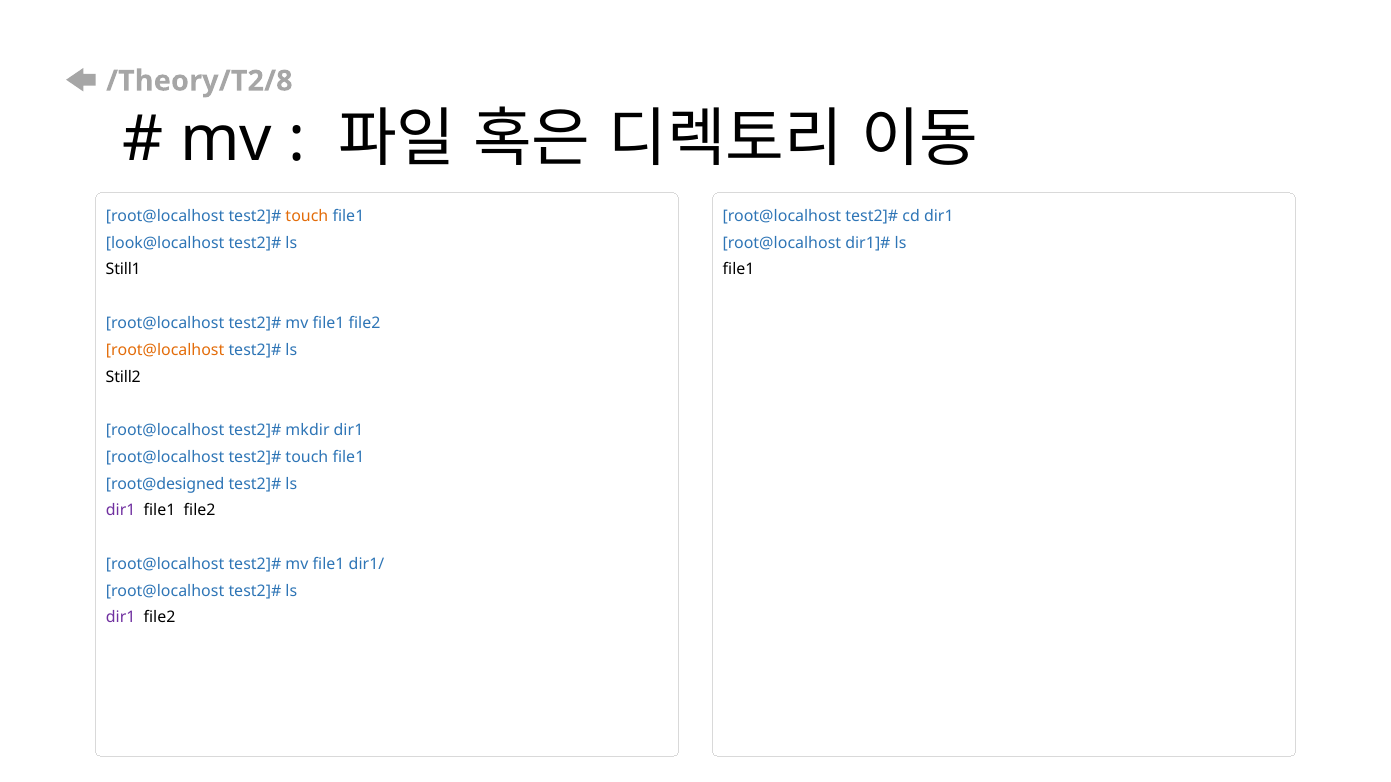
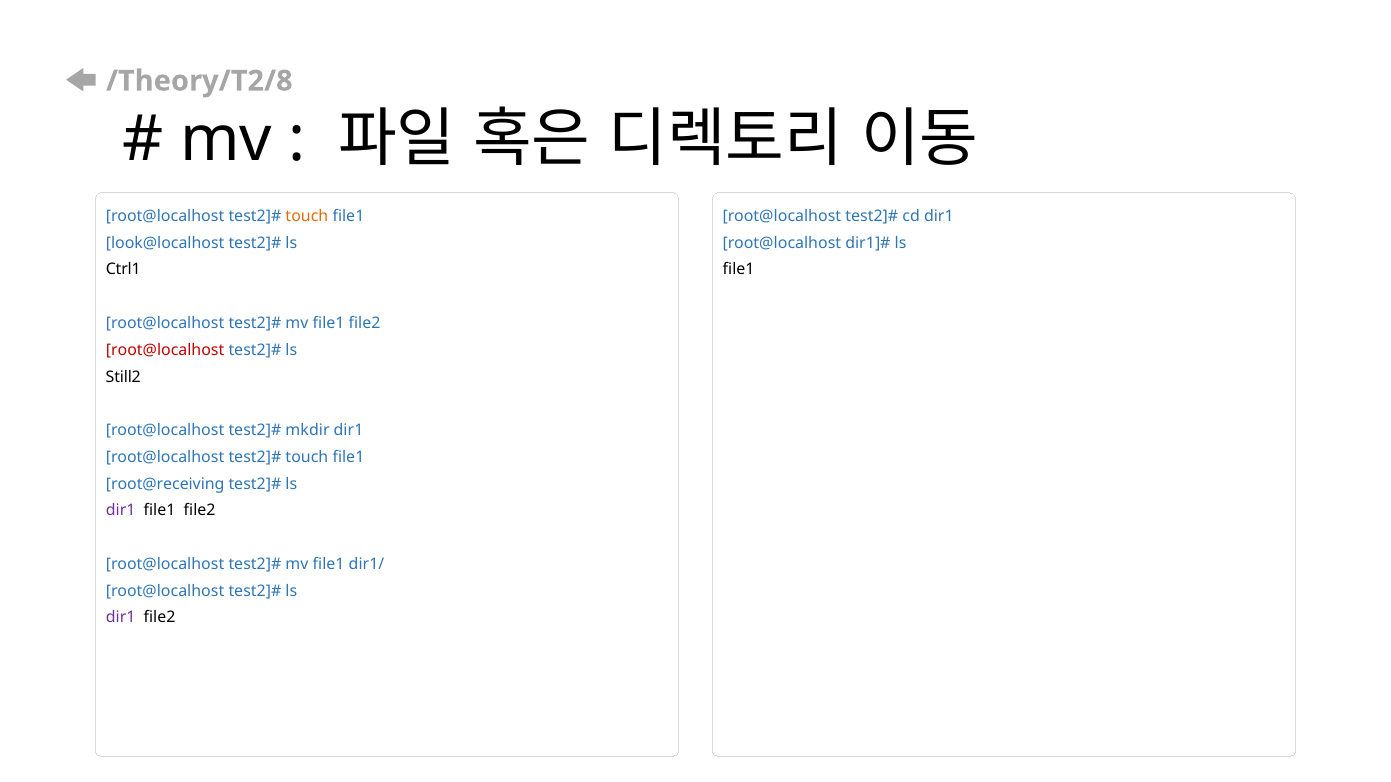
Still1: Still1 -> Ctrl1
root@localhost at (165, 350) colour: orange -> red
root@designed: root@designed -> root@receiving
